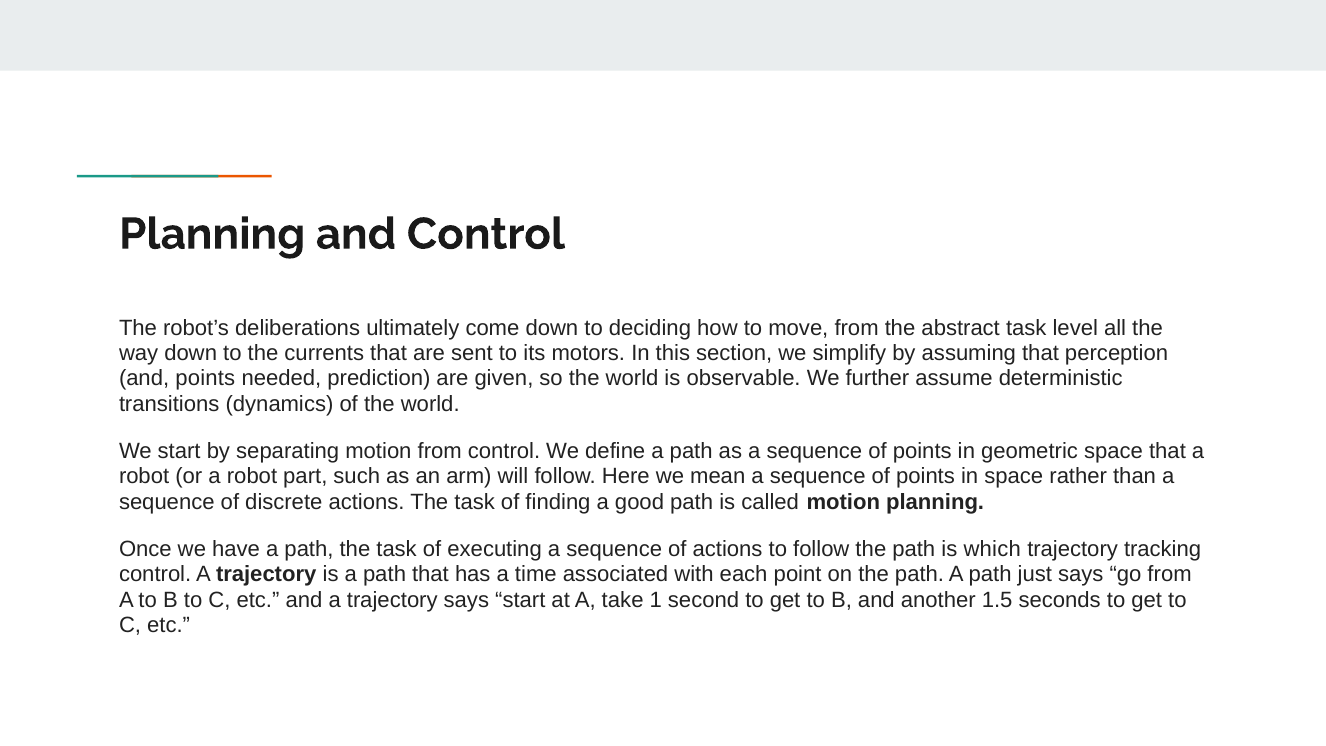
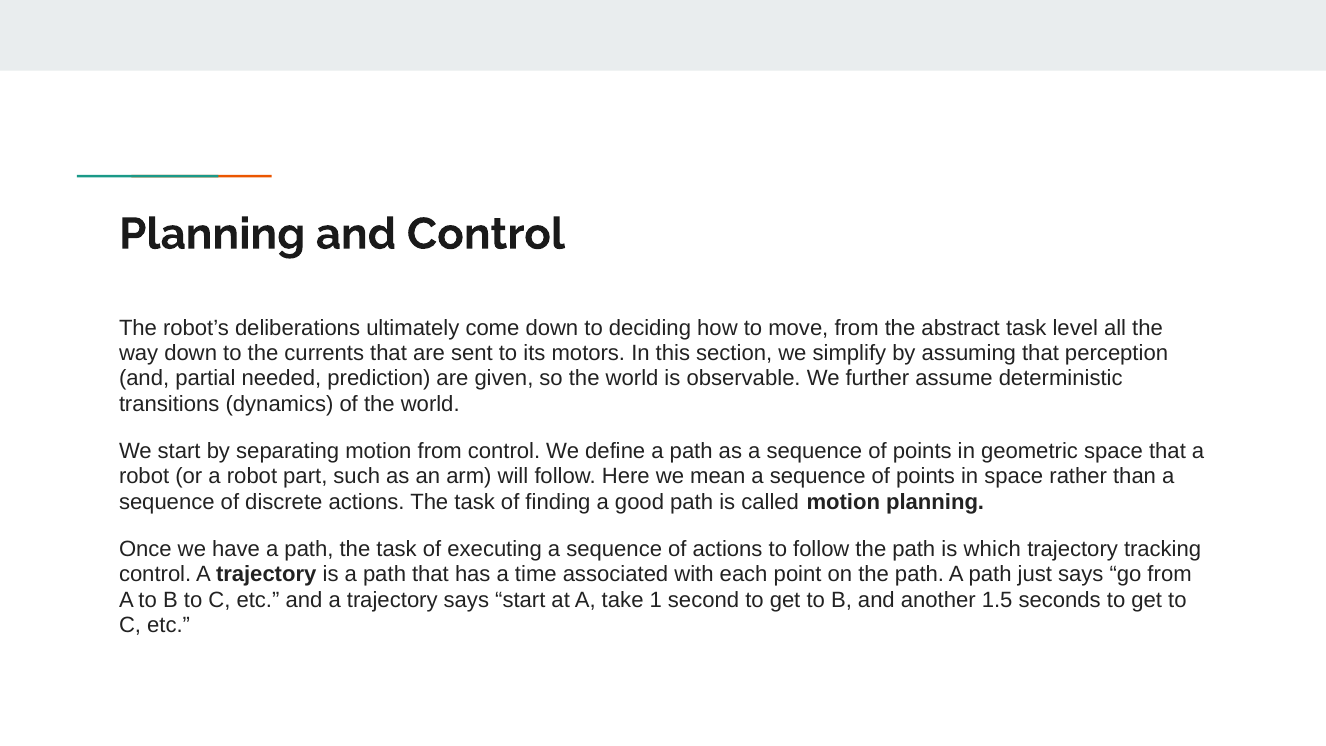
and points: points -> partial
